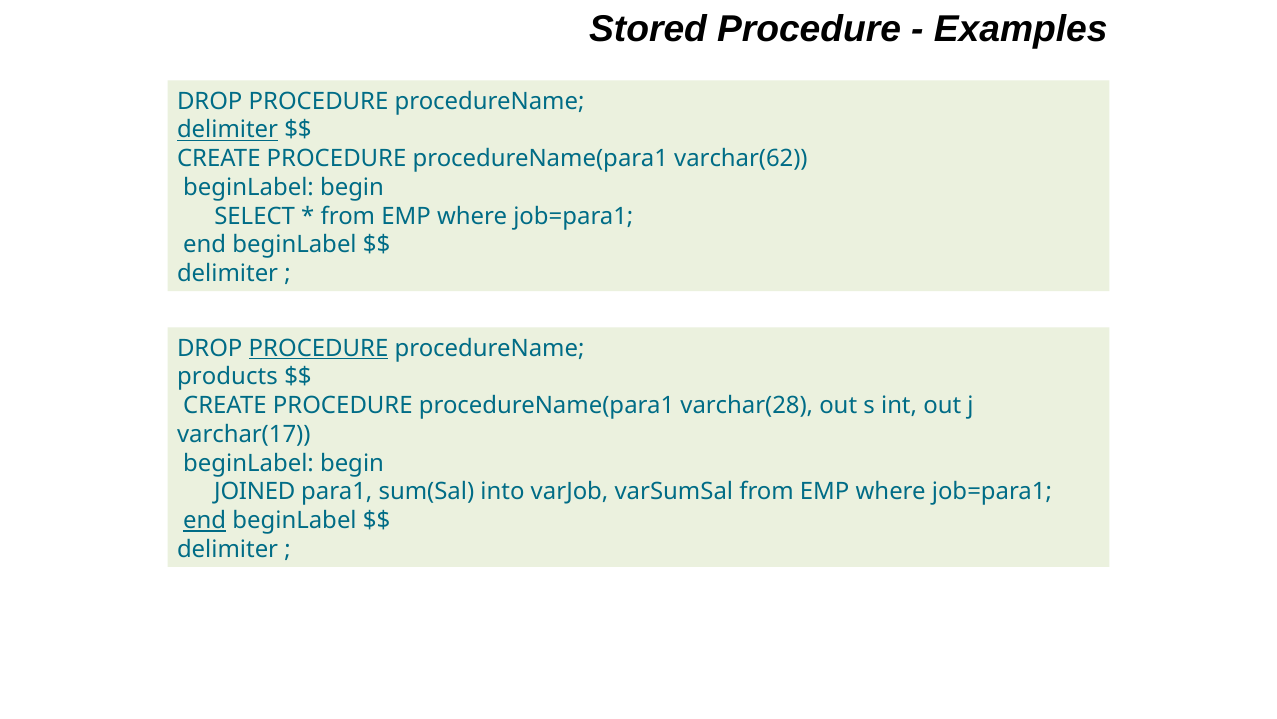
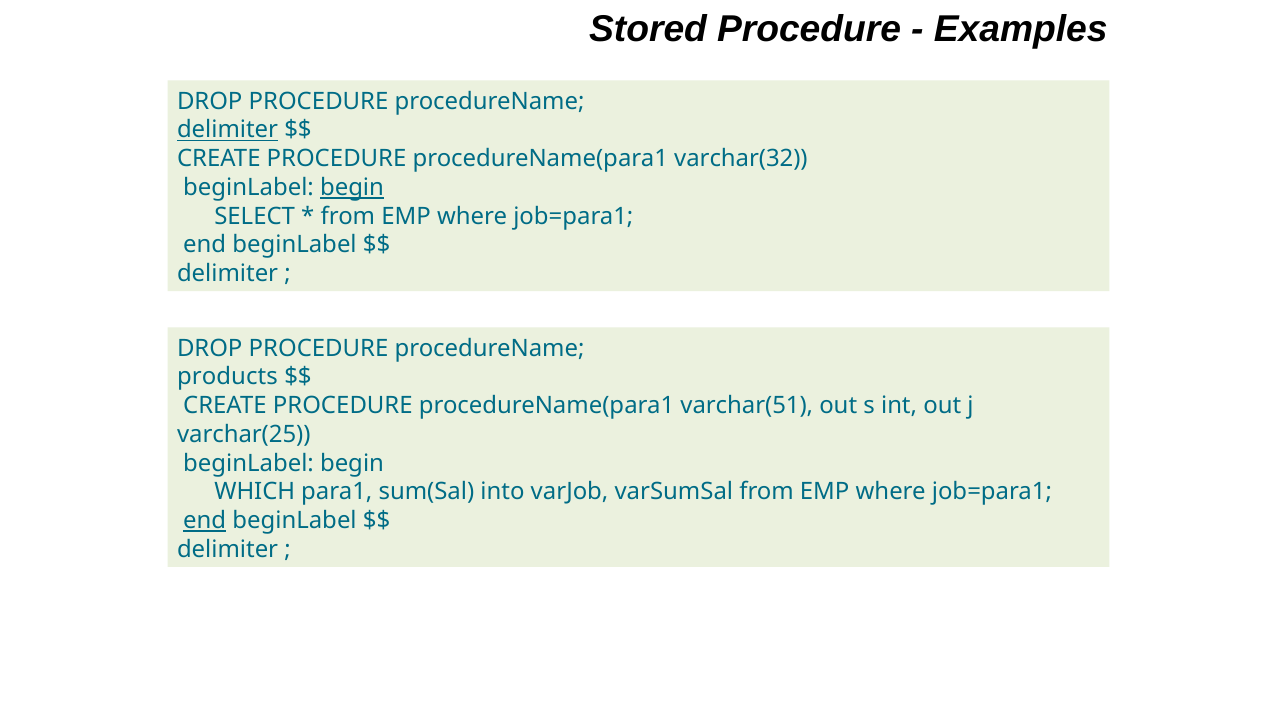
varchar(62: varchar(62 -> varchar(32
begin at (352, 187) underline: none -> present
PROCEDURE at (319, 348) underline: present -> none
varchar(28: varchar(28 -> varchar(51
varchar(17: varchar(17 -> varchar(25
JOINED: JOINED -> WHICH
